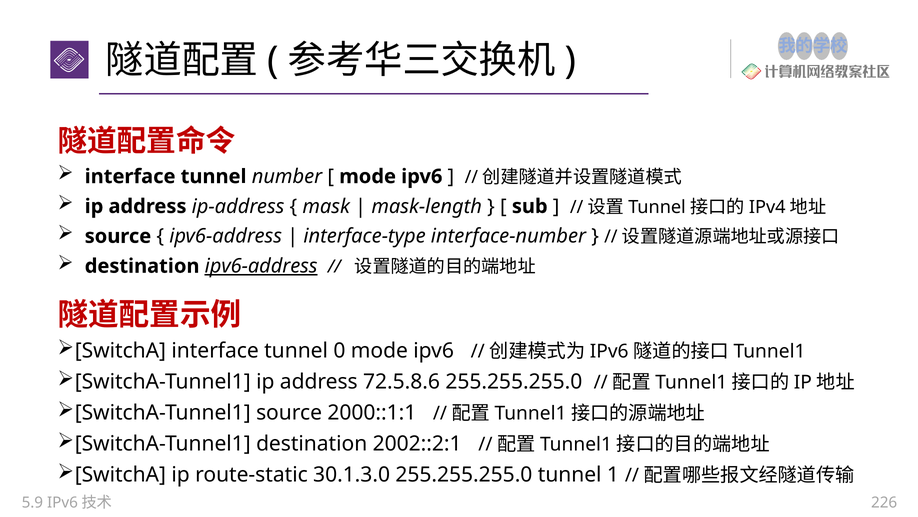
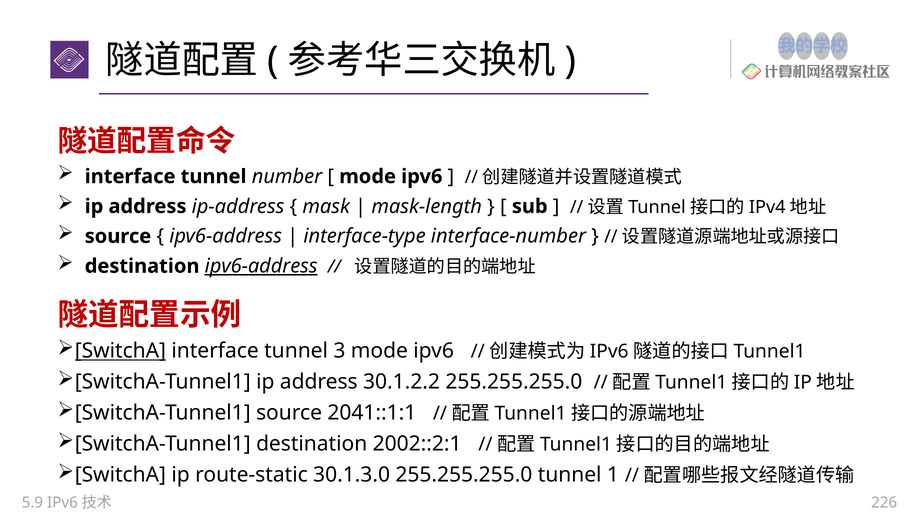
SwitchA at (120, 351) underline: none -> present
0: 0 -> 3
72.5.8.6: 72.5.8.6 -> 30.1.2.2
2000::1:1: 2000::1:1 -> 2041::1:1
